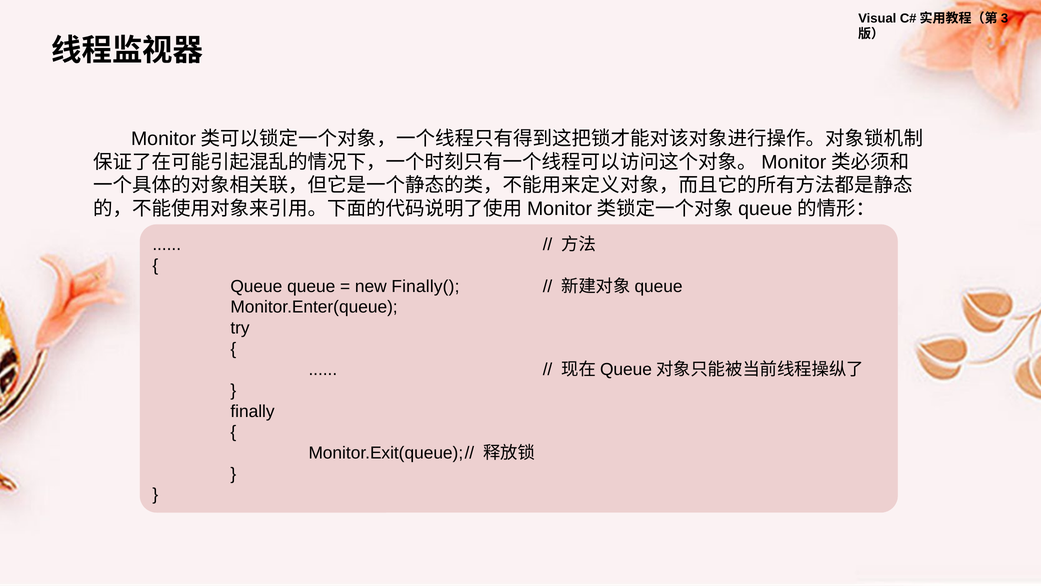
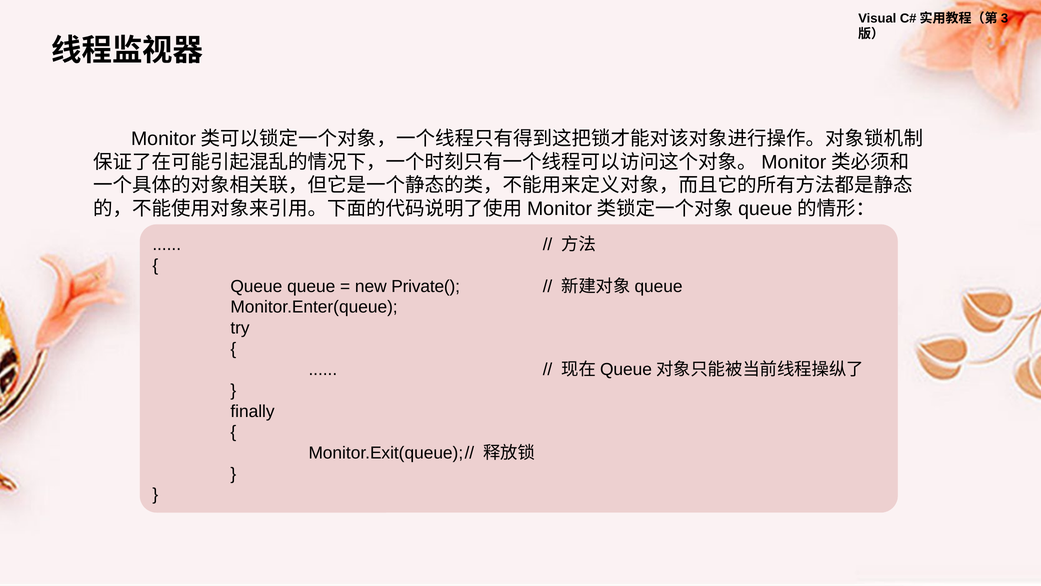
Finally(: Finally( -> Private(
